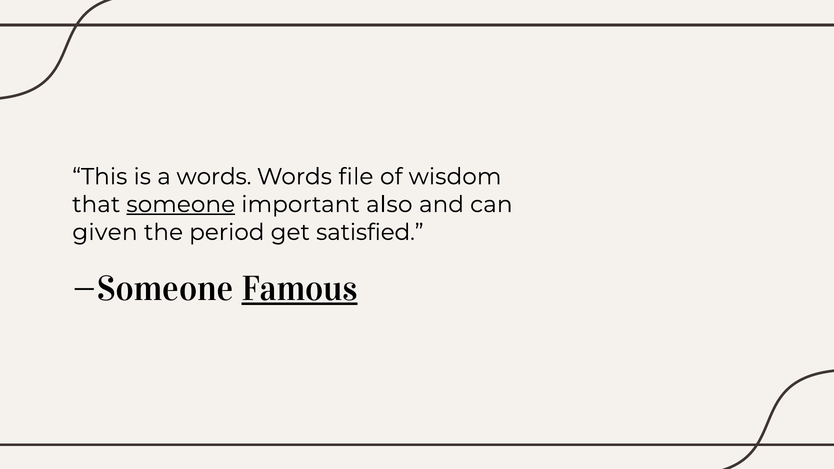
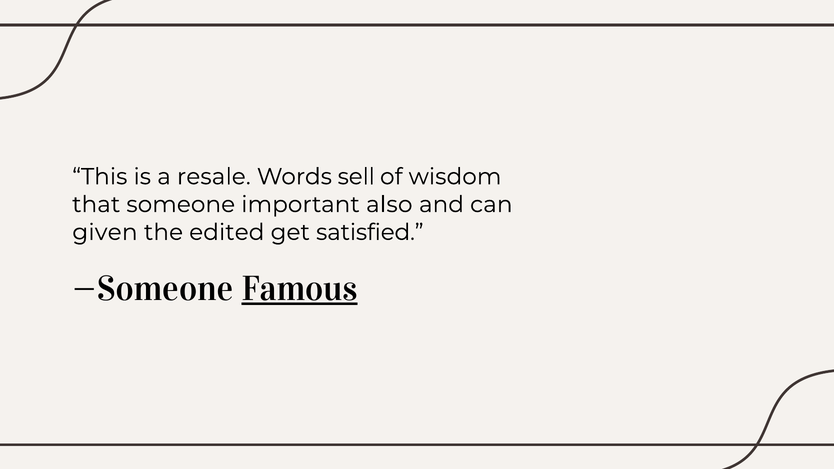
a words: words -> resale
file: file -> sell
someone underline: present -> none
period: period -> edited
